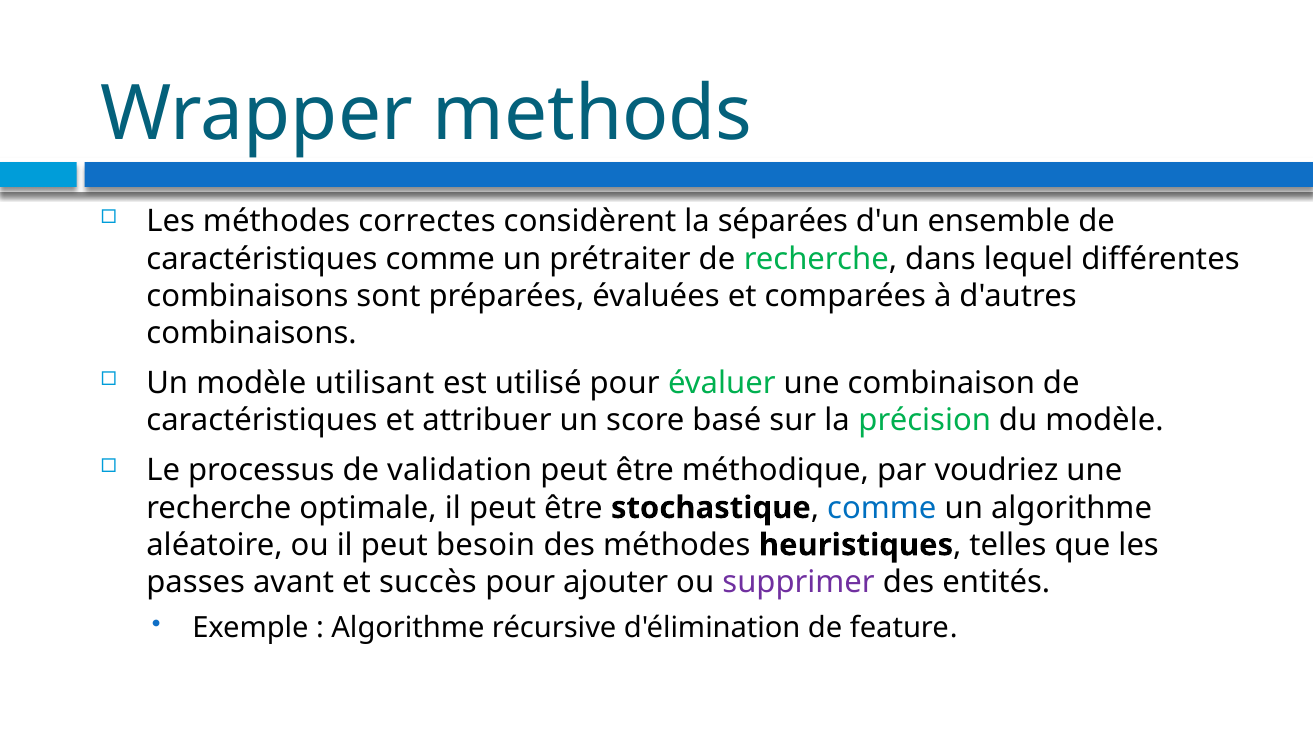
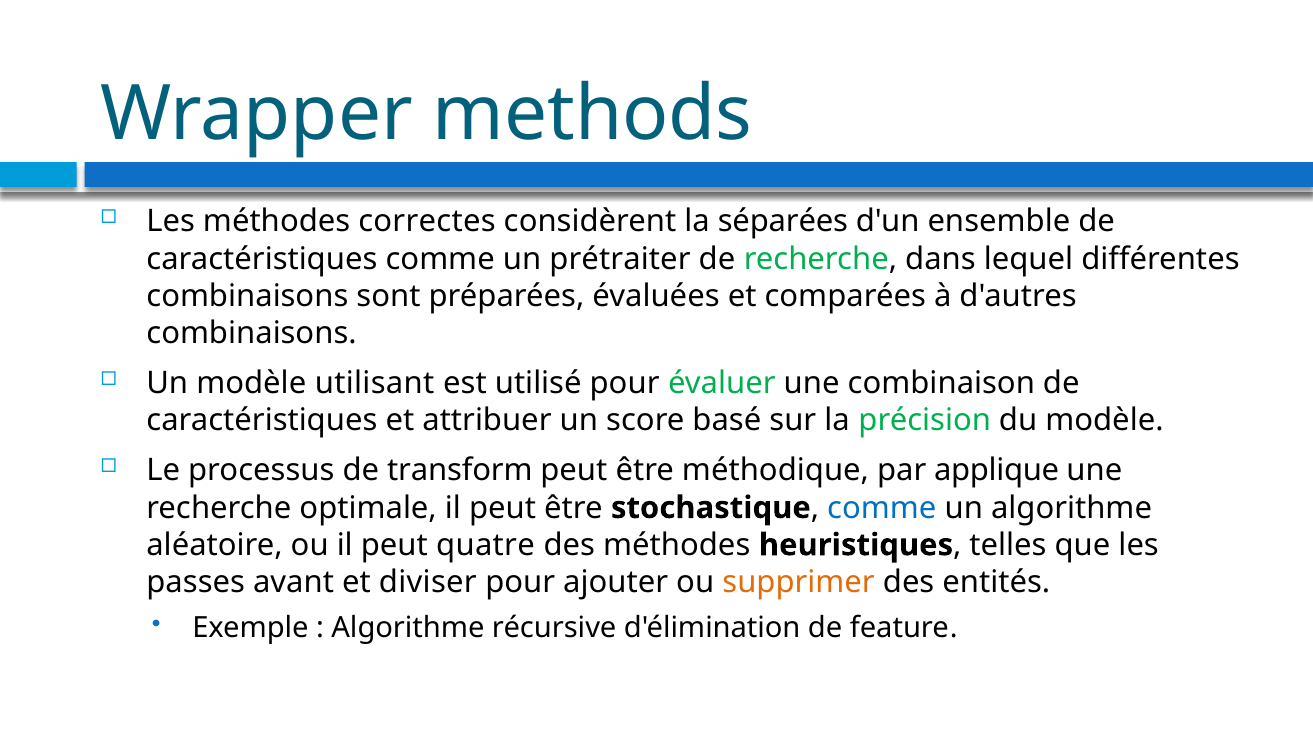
validation: validation -> transform
voudriez: voudriez -> applique
besoin: besoin -> quatre
succès: succès -> diviser
supprimer colour: purple -> orange
